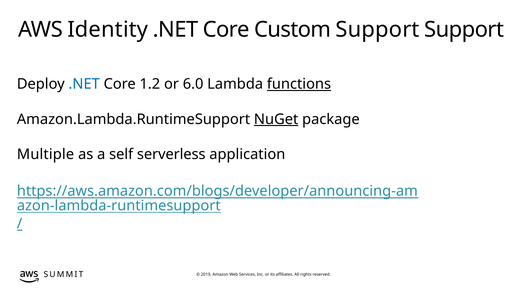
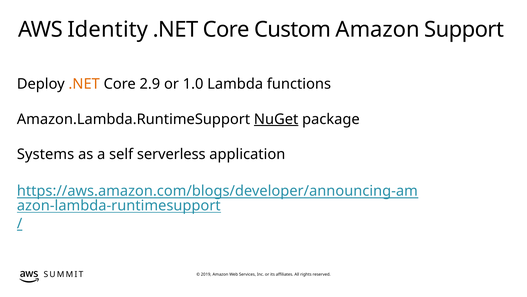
Custom Support: Support -> Amazon
.NET at (84, 84) colour: blue -> orange
1.2: 1.2 -> 2.9
6.0: 6.0 -> 1.0
functions underline: present -> none
Multiple: Multiple -> Systems
